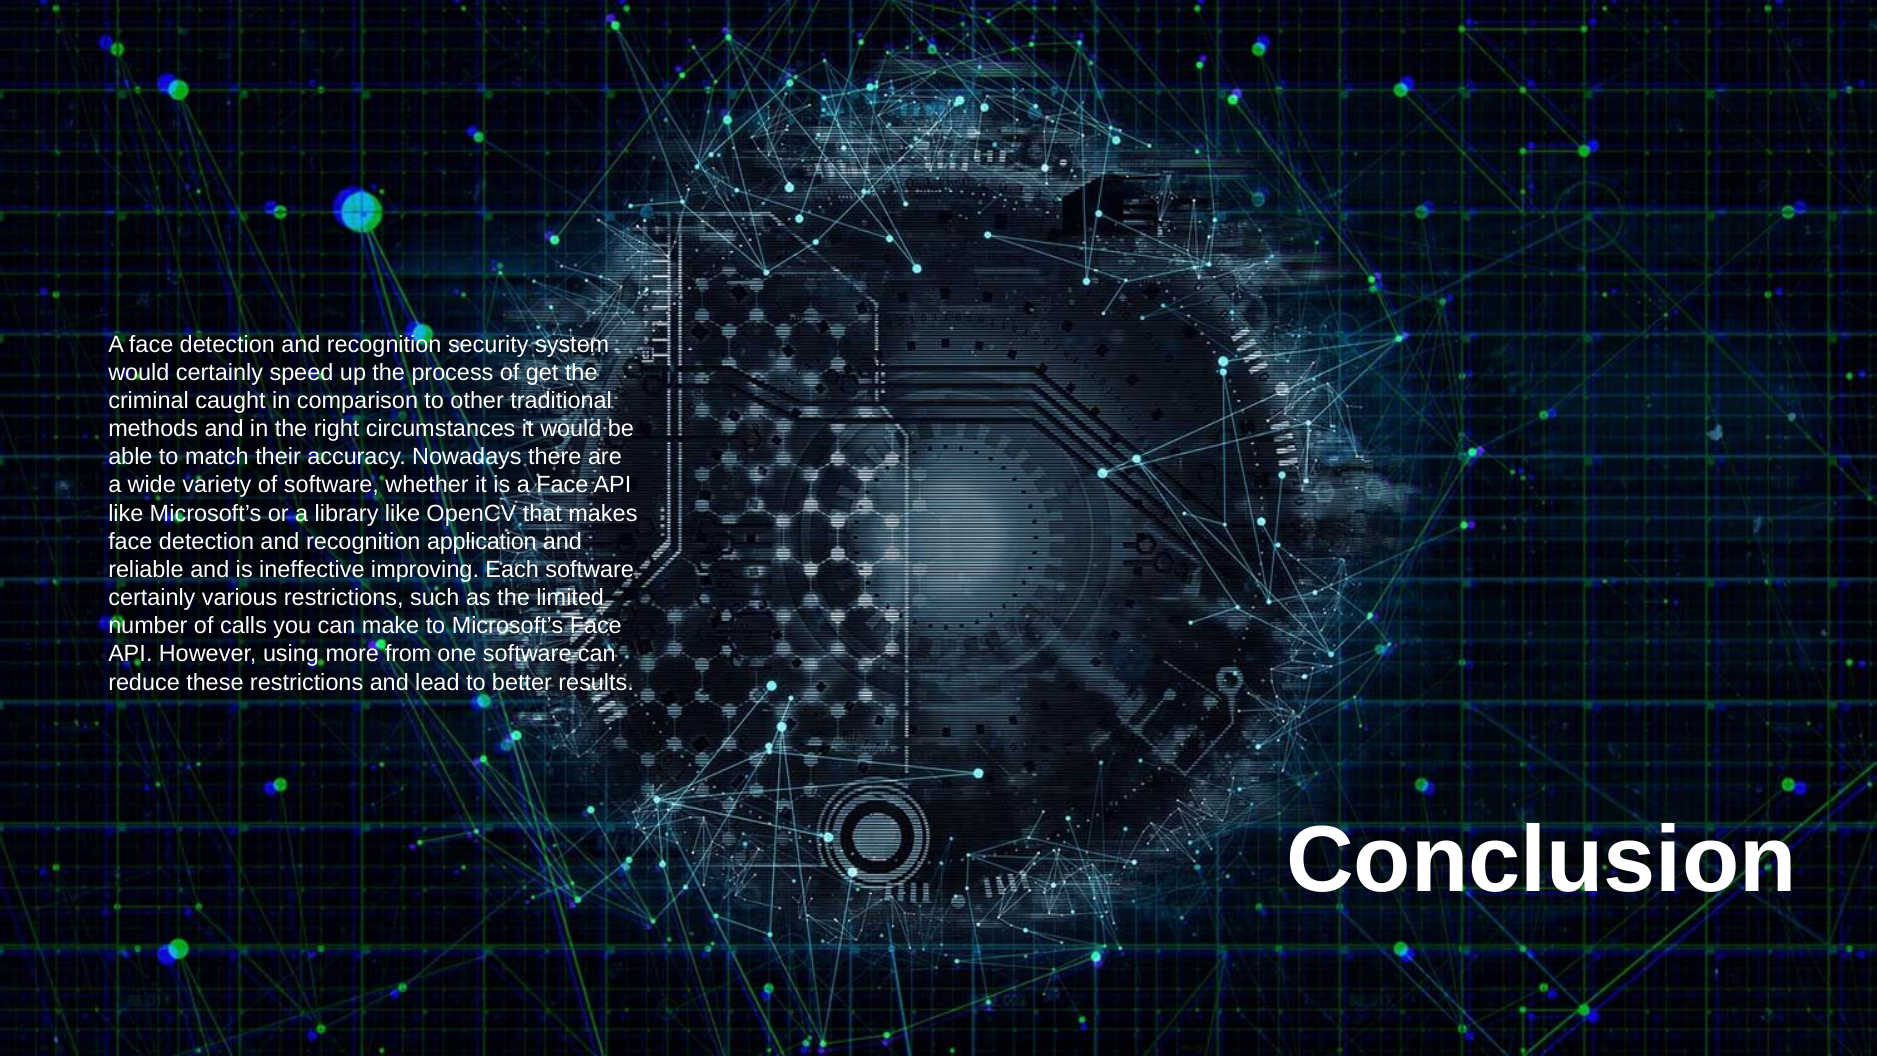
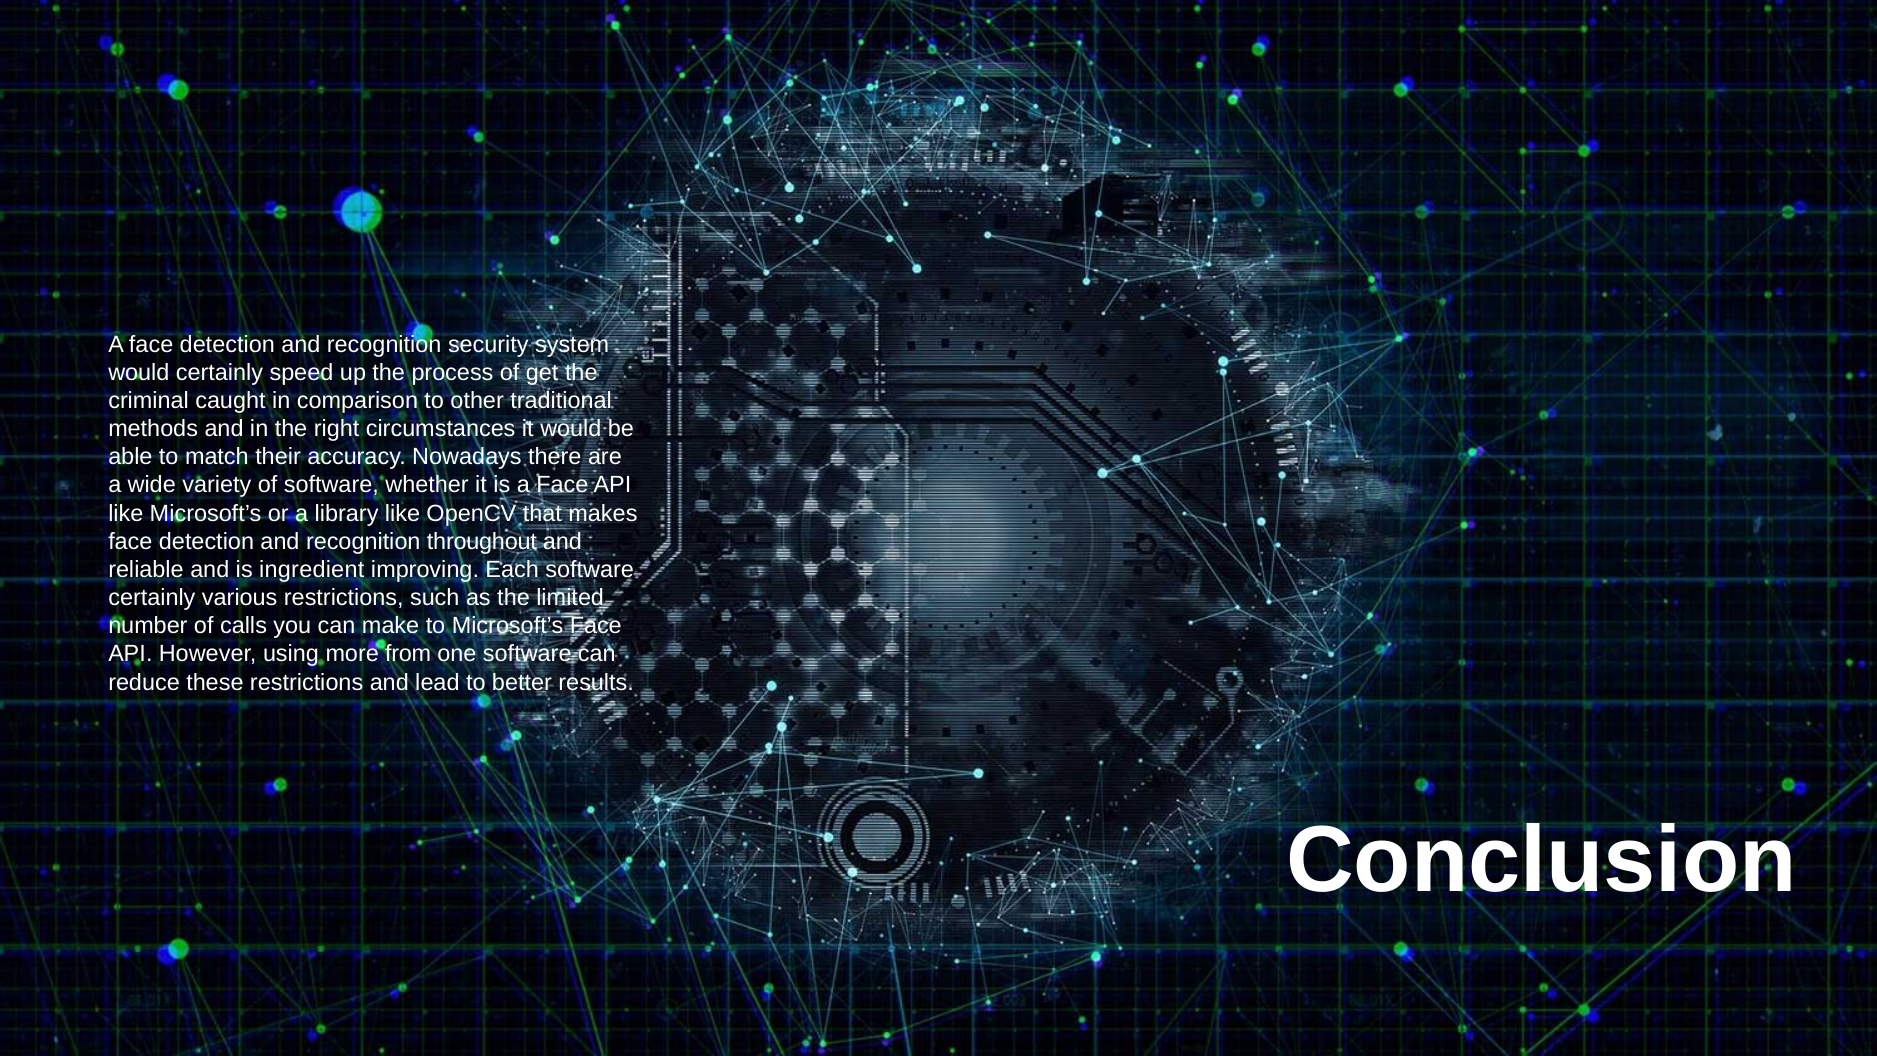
application: application -> throughout
ineffective: ineffective -> ingredient
